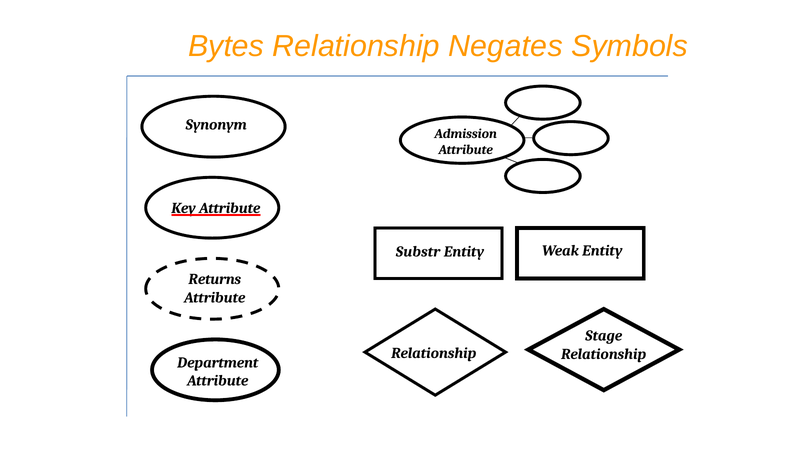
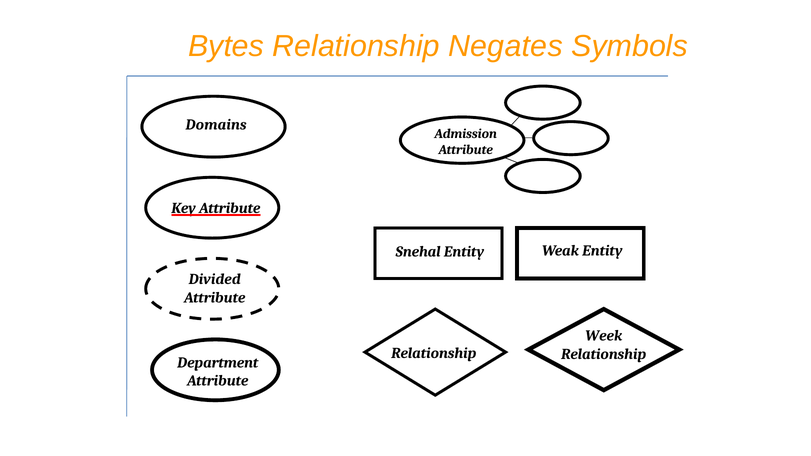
Synonym: Synonym -> Domains
Substr: Substr -> Snehal
Returns: Returns -> Divided
Stage: Stage -> Week
